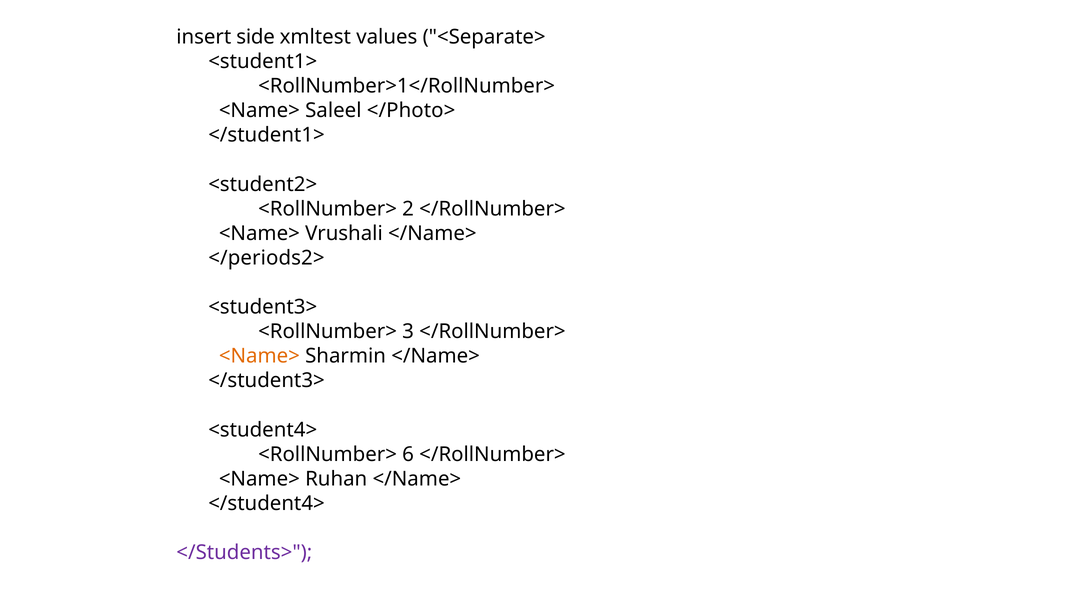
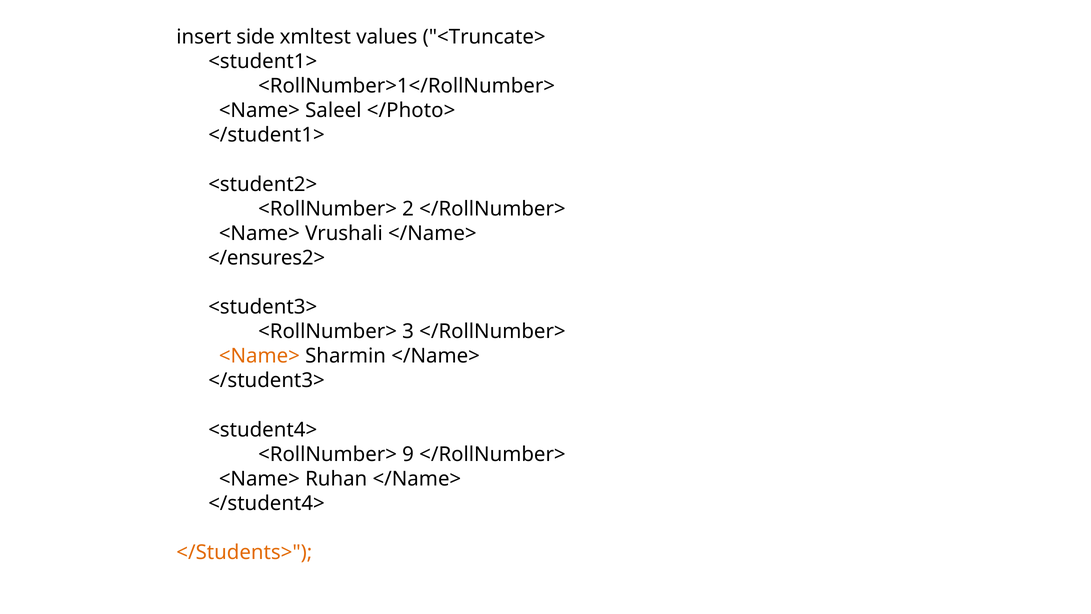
<Separate>: <Separate> -> <Truncate>
</periods2>: </periods2> -> </ensures2>
6: 6 -> 9
</Students> colour: purple -> orange
